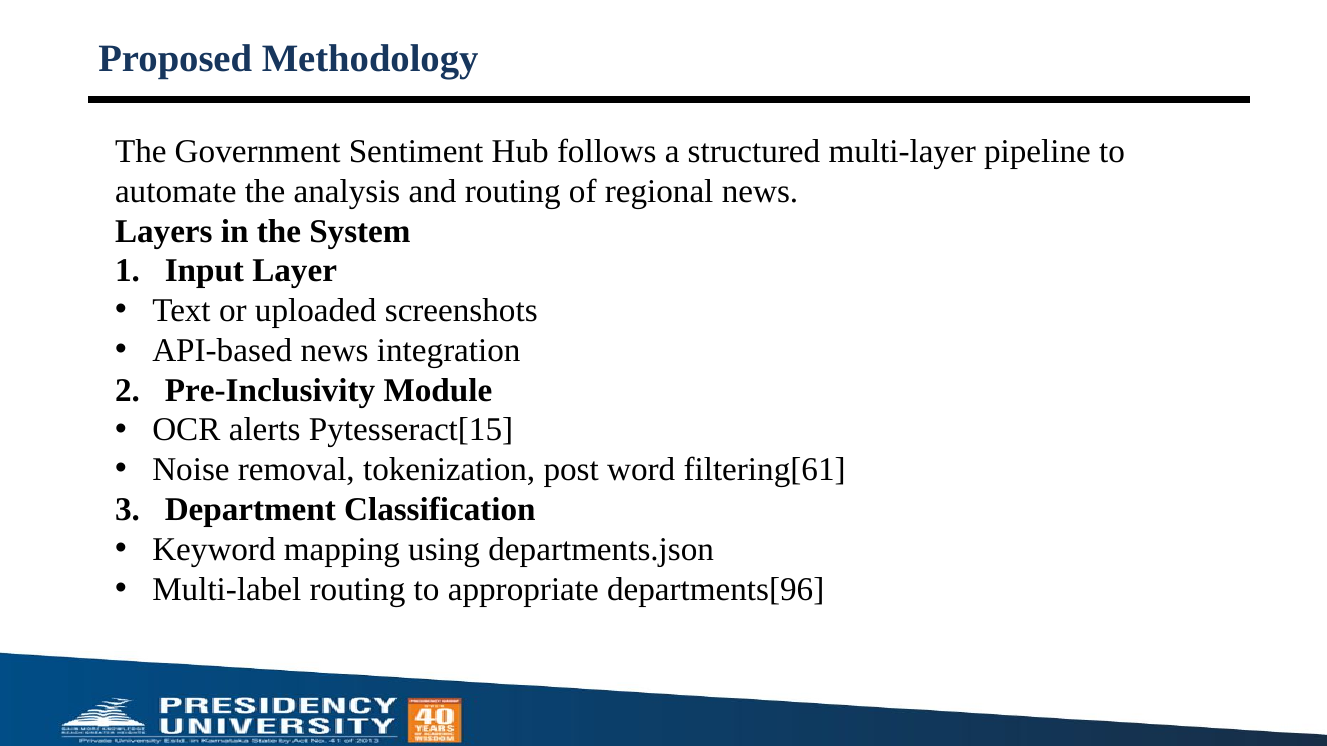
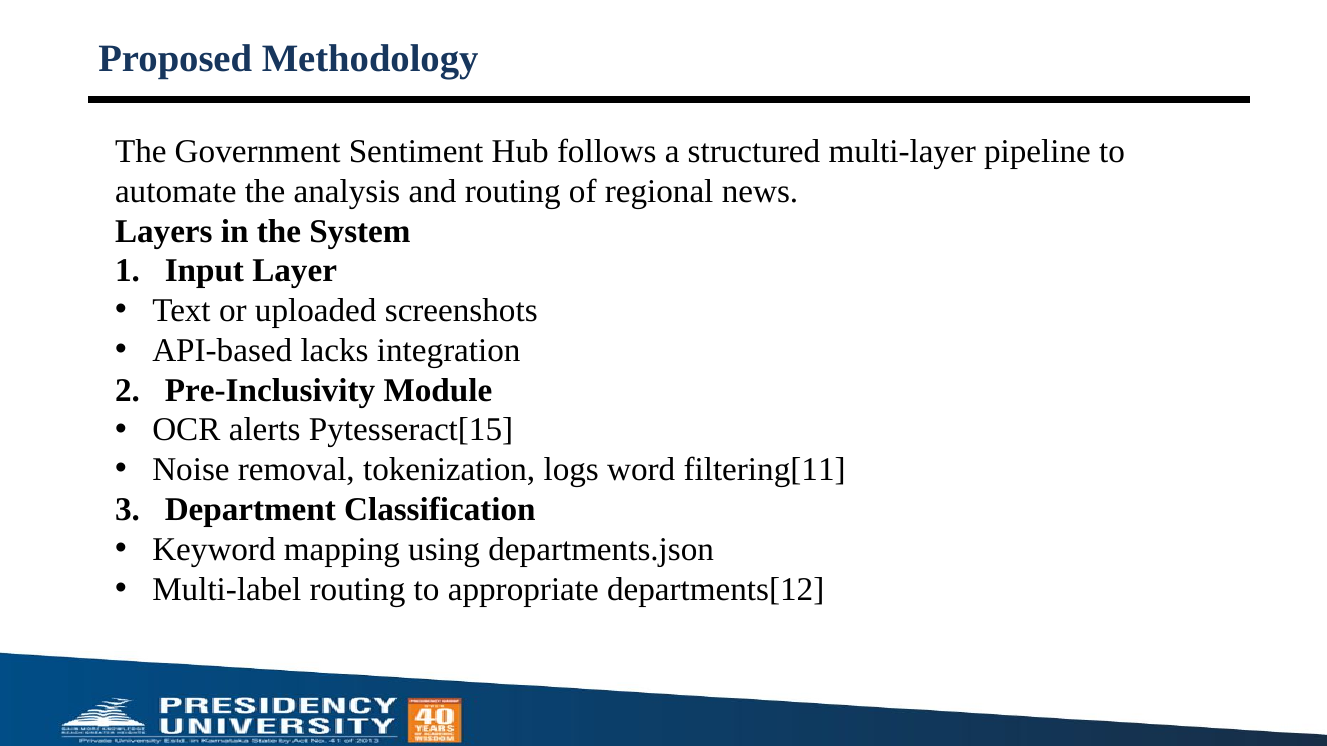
API-based news: news -> lacks
post: post -> logs
filtering[61: filtering[61 -> filtering[11
departments[96: departments[96 -> departments[12
